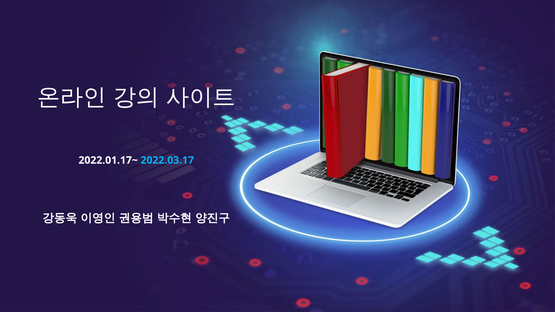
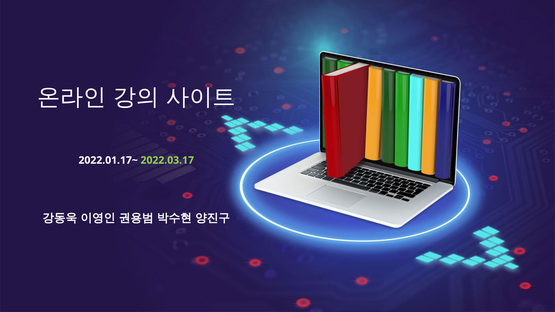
2022.03.17 colour: light blue -> light green
